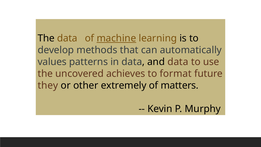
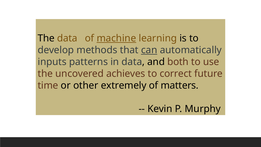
can underline: none -> present
values: values -> inputs
and data: data -> both
format: format -> correct
they: they -> time
